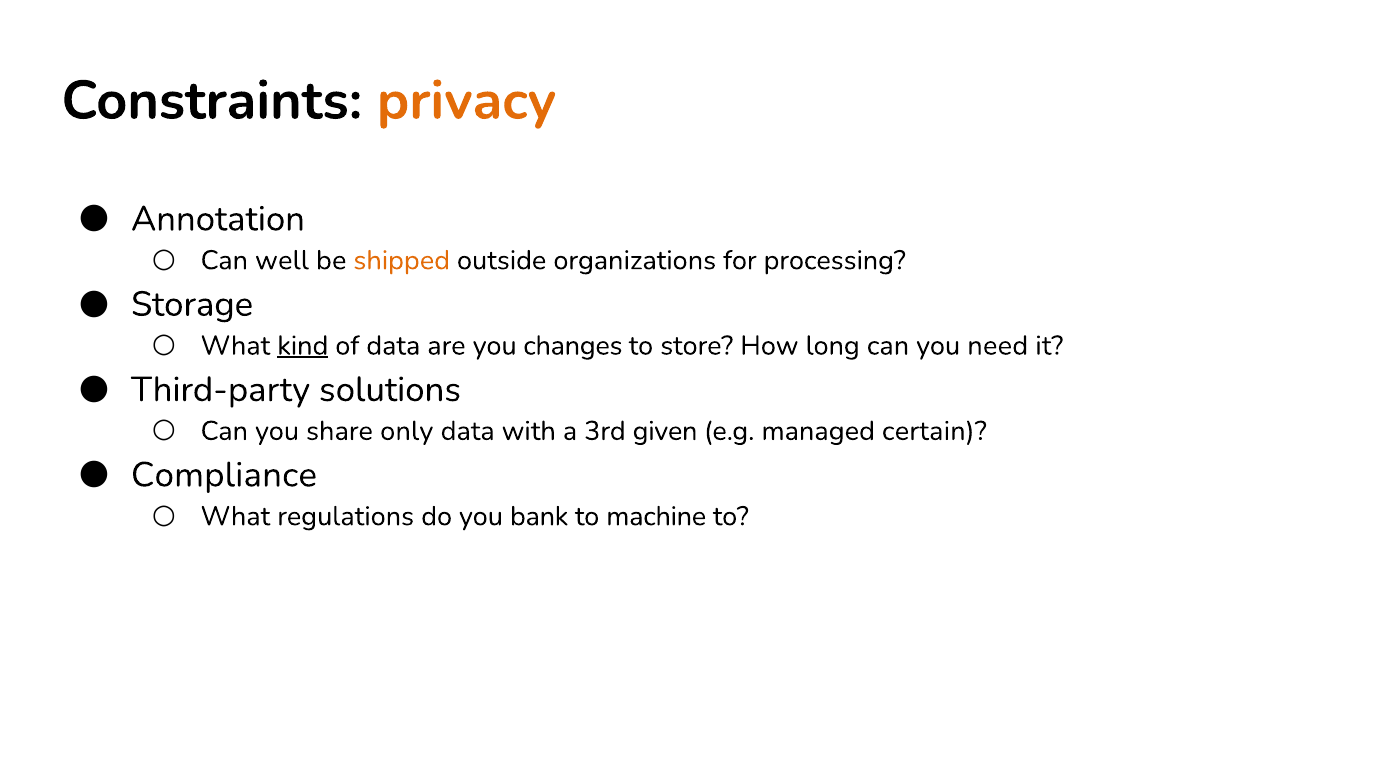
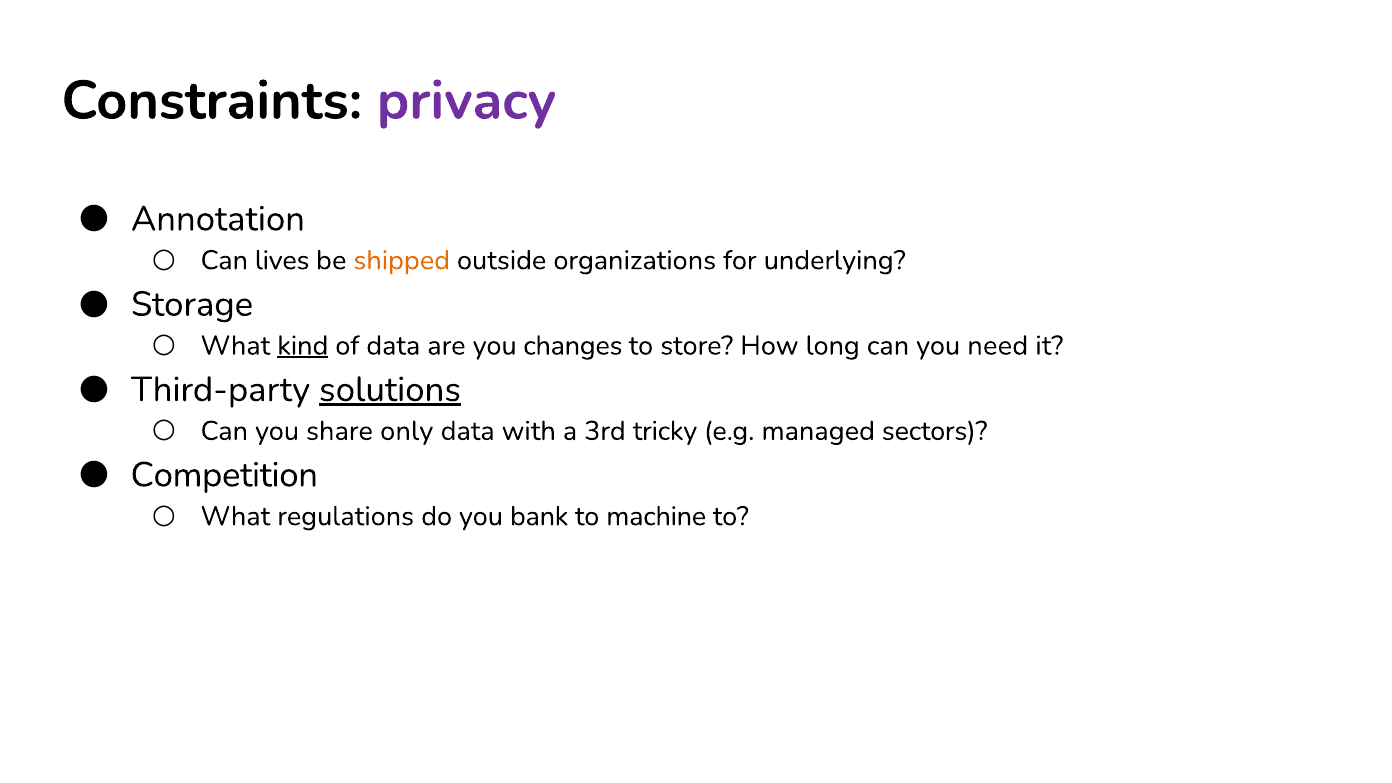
privacy colour: orange -> purple
well: well -> lives
processing: processing -> underlying
solutions underline: none -> present
given: given -> tricky
certain: certain -> sectors
Compliance: Compliance -> Competition
